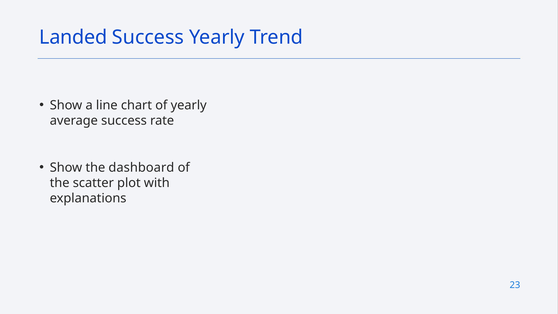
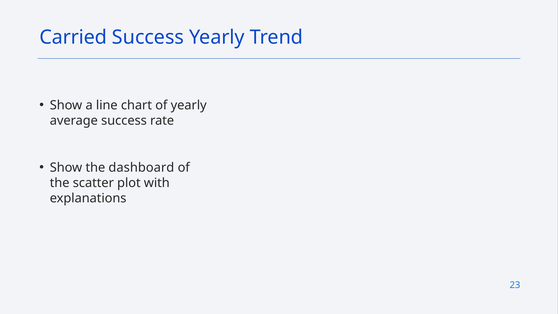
Landed: Landed -> Carried
